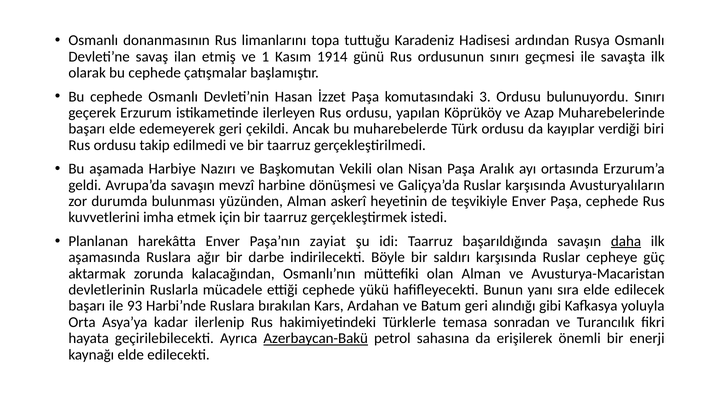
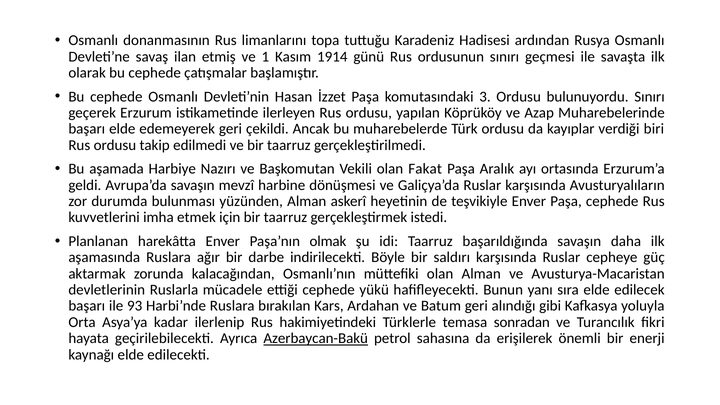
Nisan: Nisan -> Fakat
zayiat: zayiat -> olmak
daha underline: present -> none
